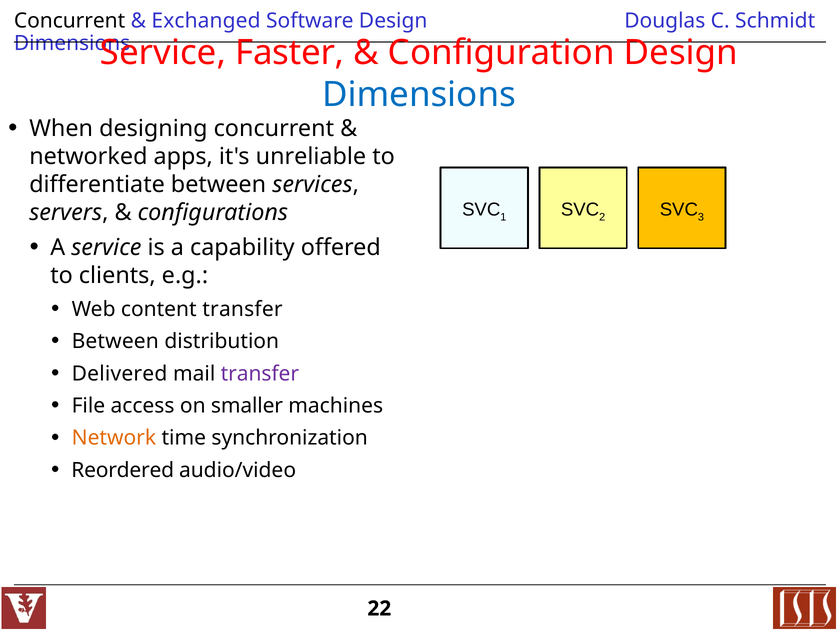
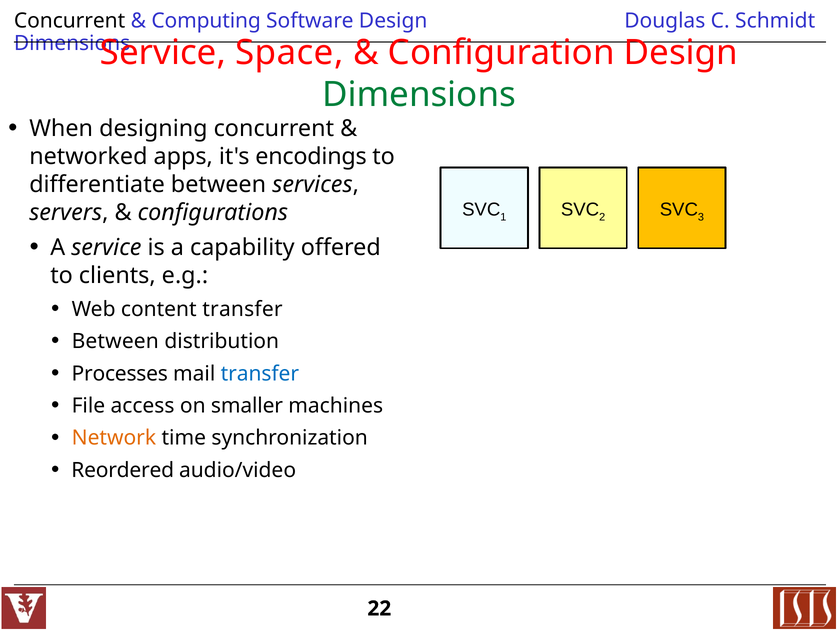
Exchanged: Exchanged -> Computing
Faster: Faster -> Space
Dimensions at (419, 95) colour: blue -> green
unreliable: unreliable -> encodings
Delivered: Delivered -> Processes
transfer at (260, 374) colour: purple -> blue
